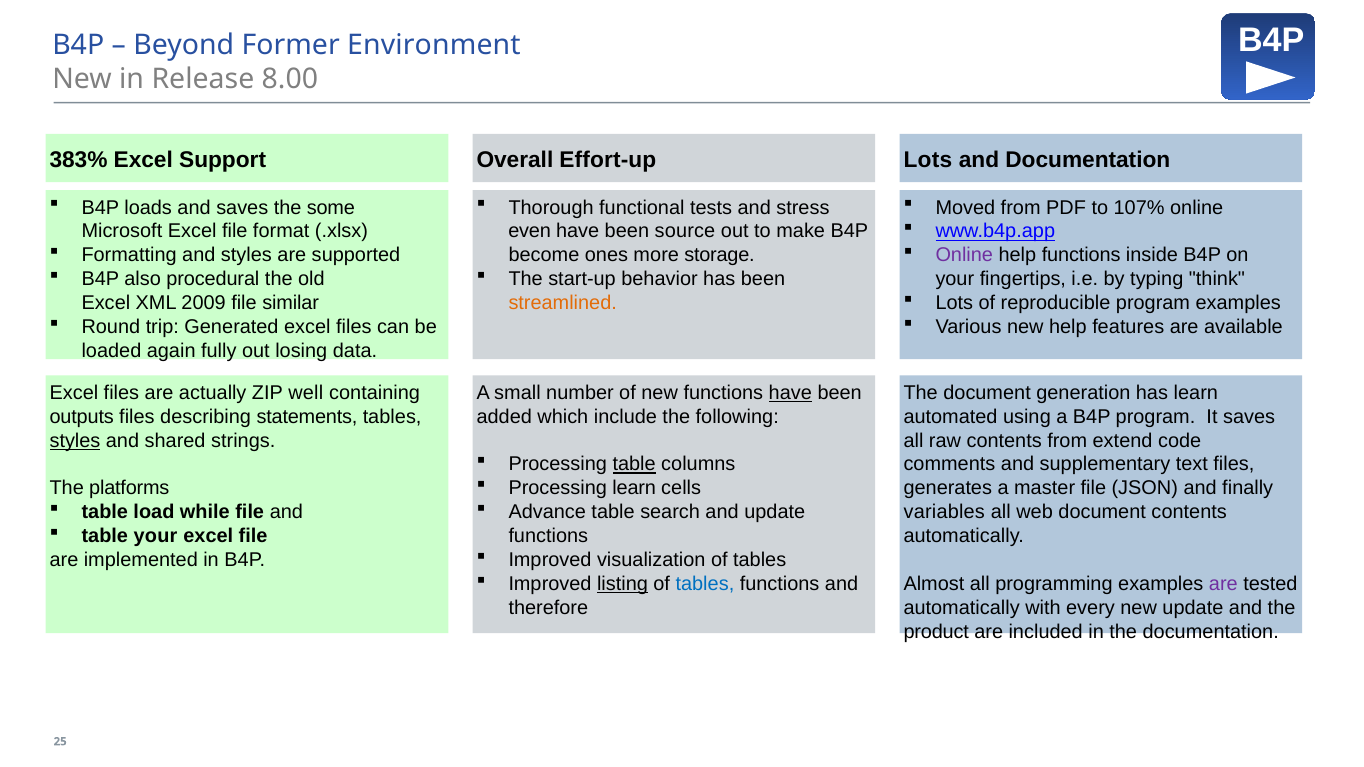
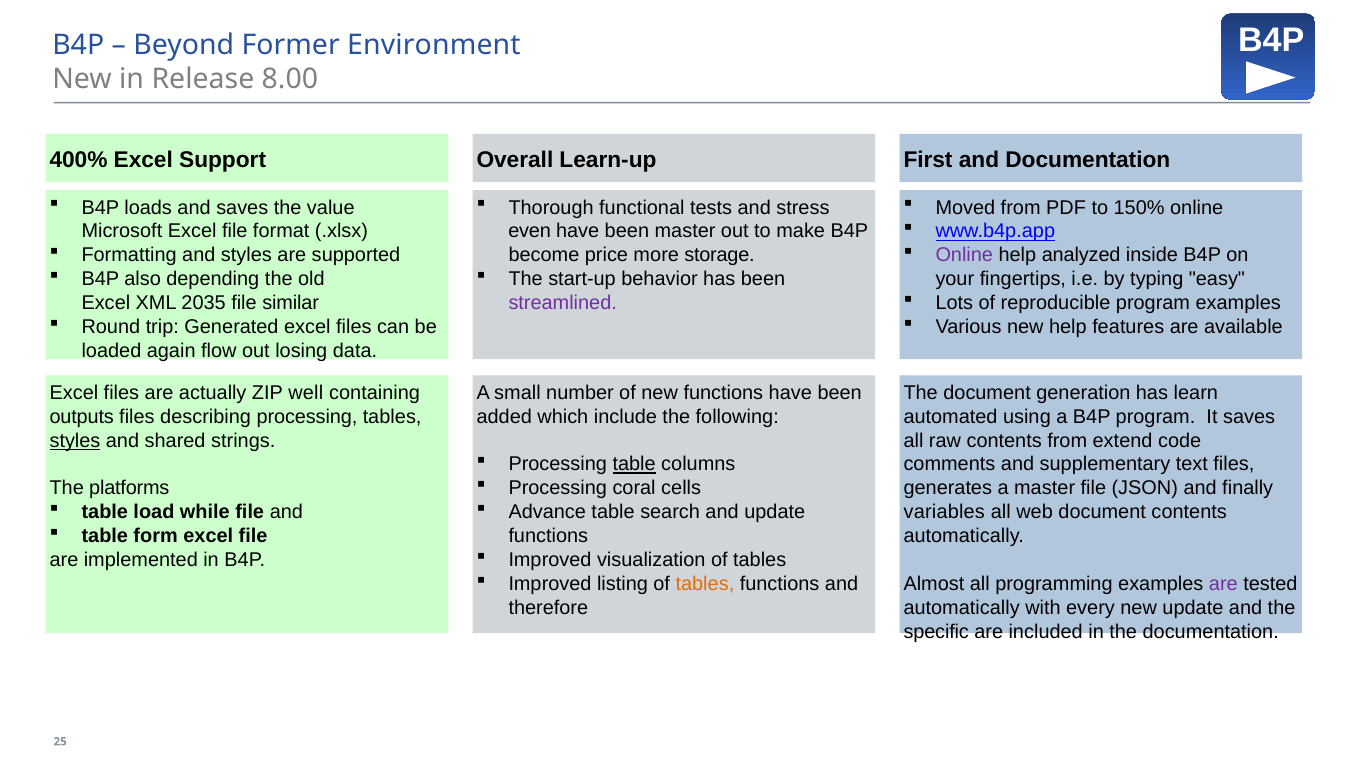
383%: 383% -> 400%
Effort-up: Effort-up -> Learn-up
Lots at (928, 160): Lots -> First
some: some -> value
107%: 107% -> 150%
been source: source -> master
help functions: functions -> analyzed
ones: ones -> price
procedural: procedural -> depending
think: think -> easy
2009: 2009 -> 2035
streamlined colour: orange -> purple
fully: fully -> flow
have at (790, 393) underline: present -> none
describing statements: statements -> processing
Processing learn: learn -> coral
table your: your -> form
listing underline: present -> none
tables at (705, 584) colour: blue -> orange
product: product -> specific
